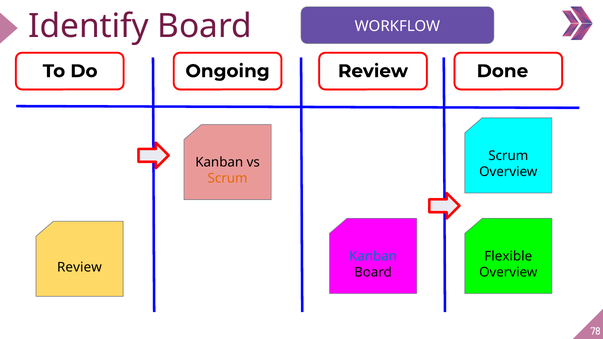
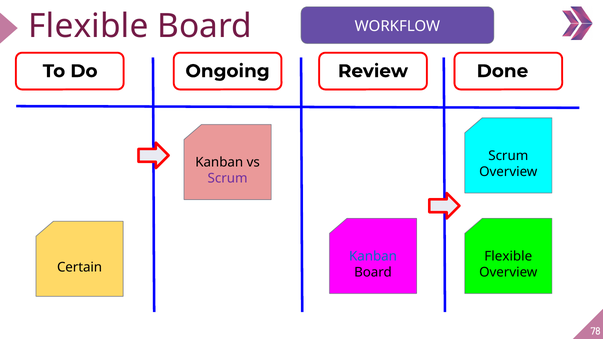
Identify at (89, 26): Identify -> Flexible
Scrum at (228, 179) colour: orange -> purple
Review at (79, 267): Review -> Certain
